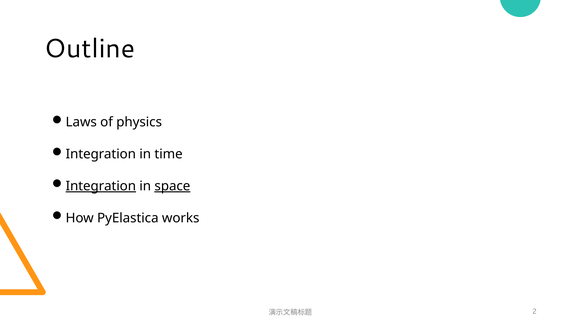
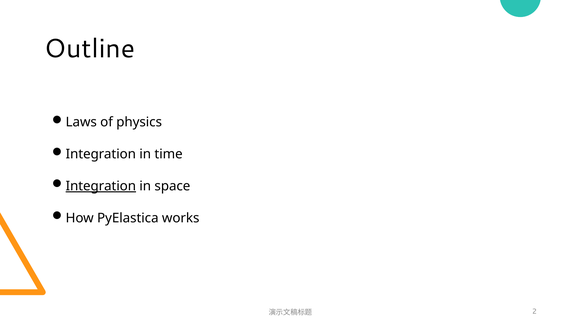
space underline: present -> none
